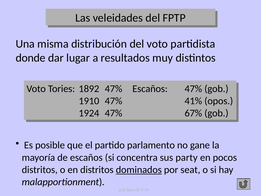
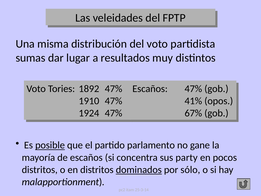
donde: donde -> sumas
posible underline: none -> present
seat: seat -> sólo
